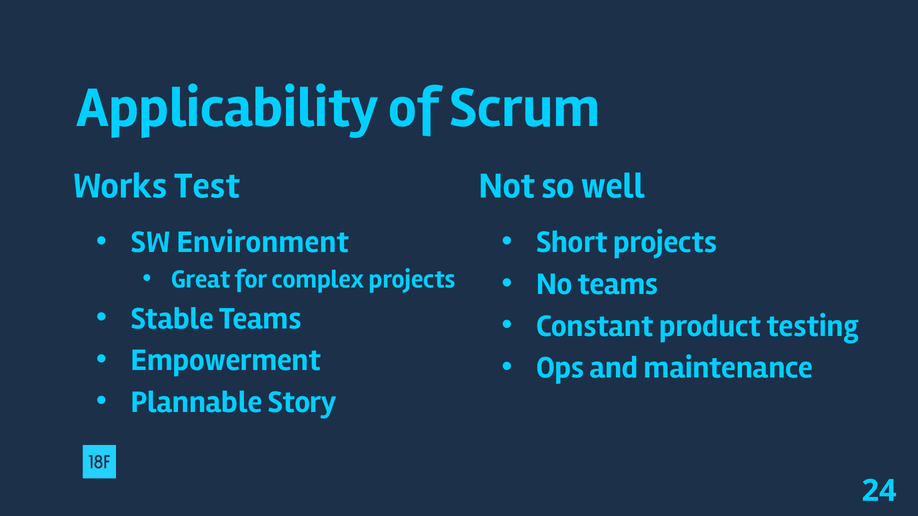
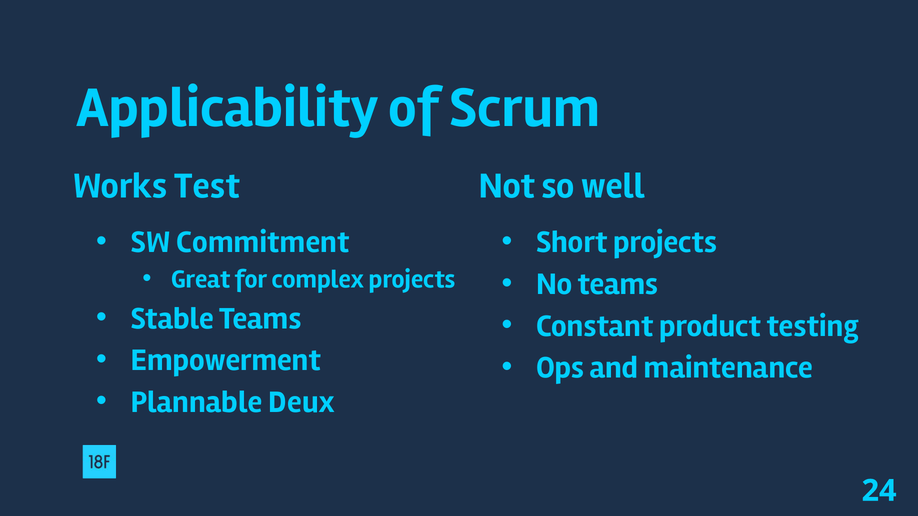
Environment: Environment -> Commitment
Story: Story -> Deux
